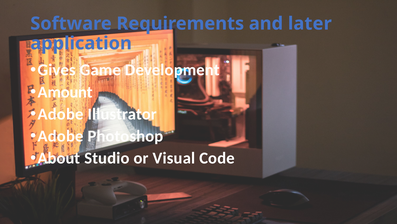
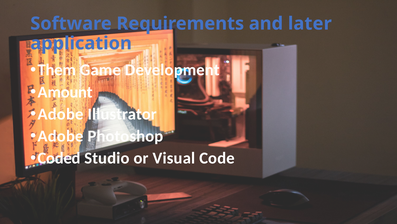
Gives: Gives -> Them
About: About -> Coded
